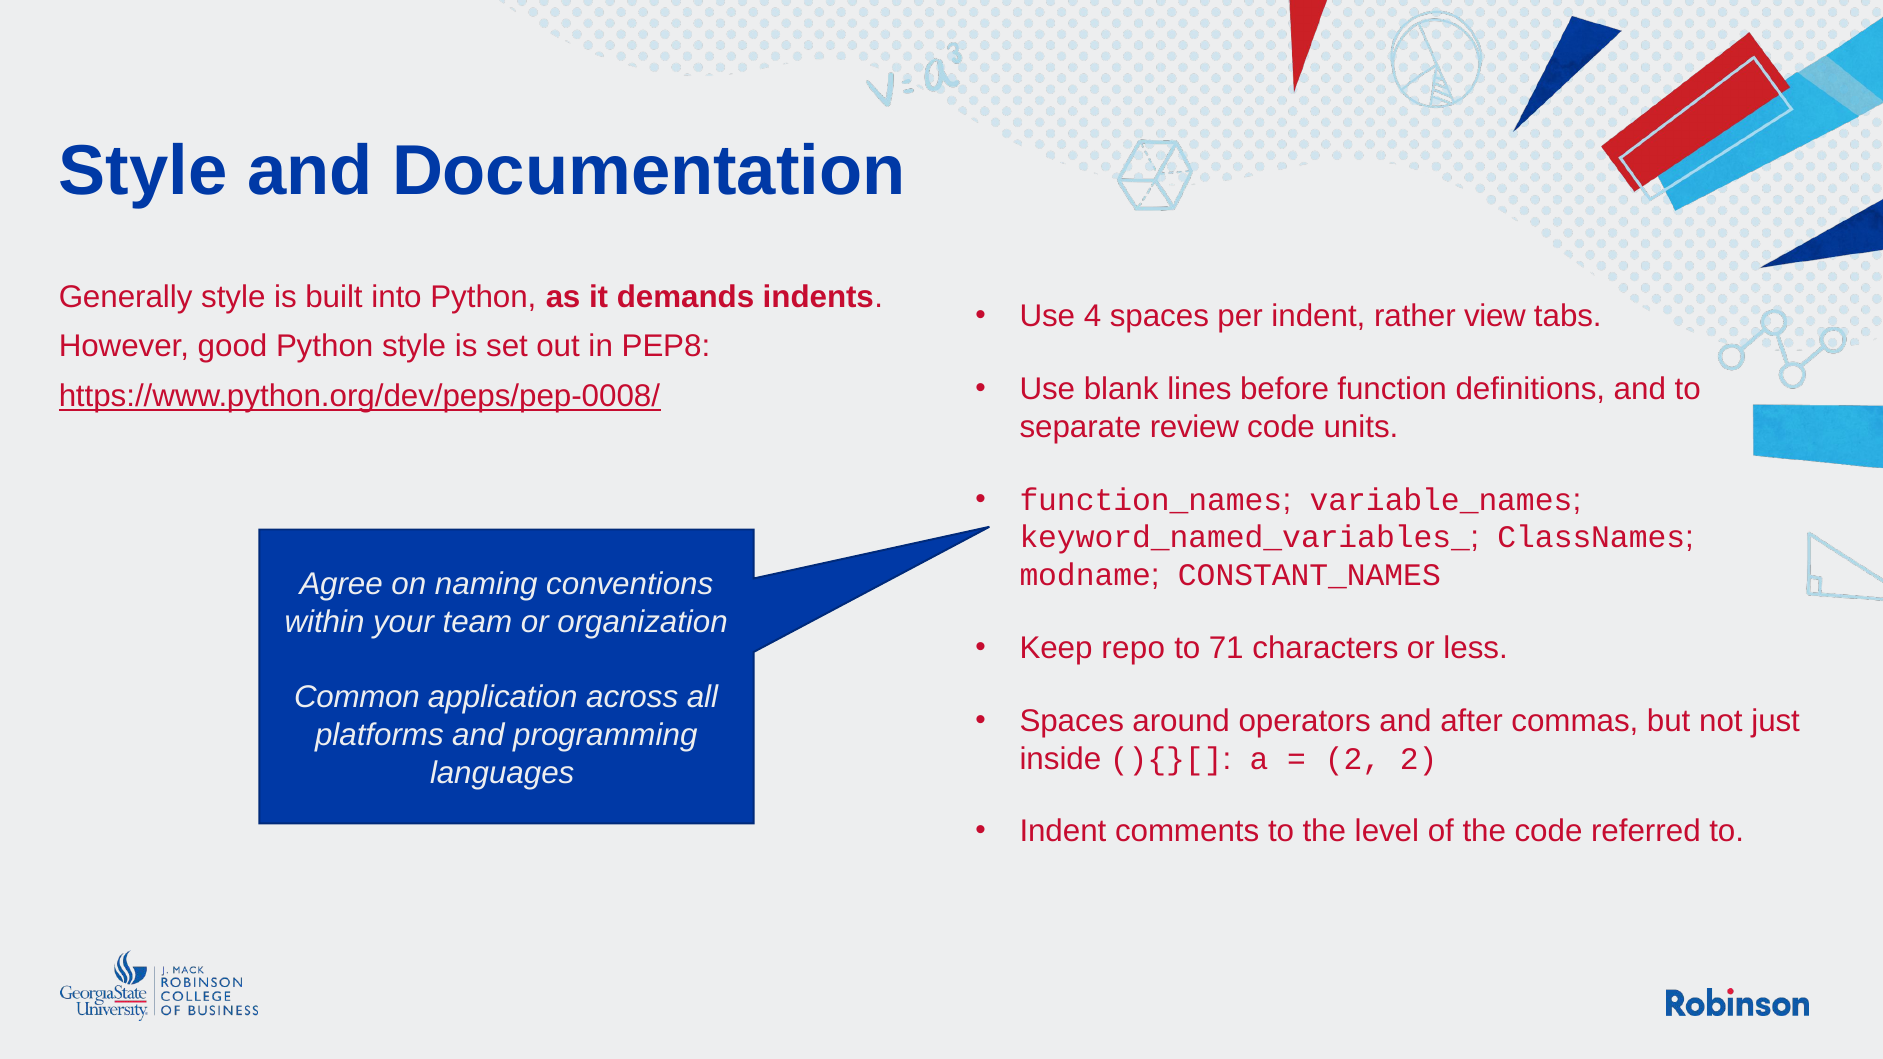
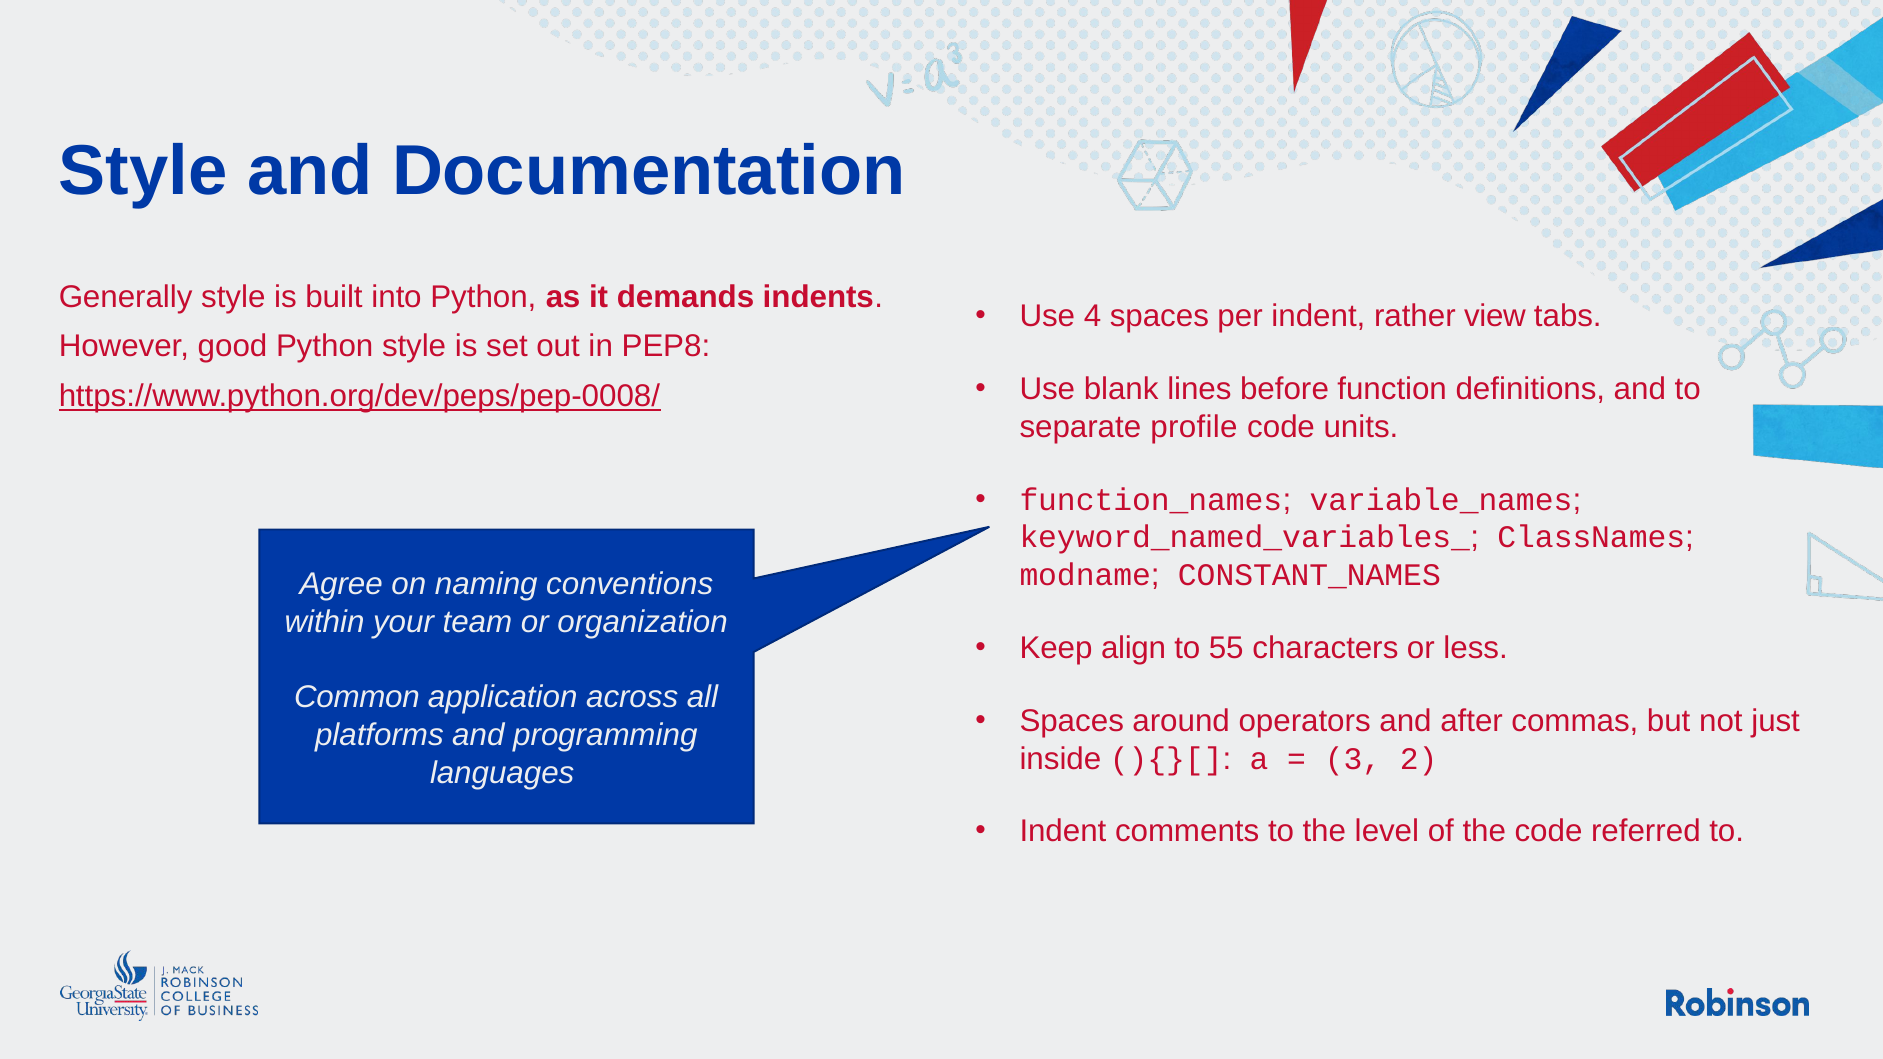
review: review -> profile
repo: repo -> align
71: 71 -> 55
2 at (1353, 759): 2 -> 3
